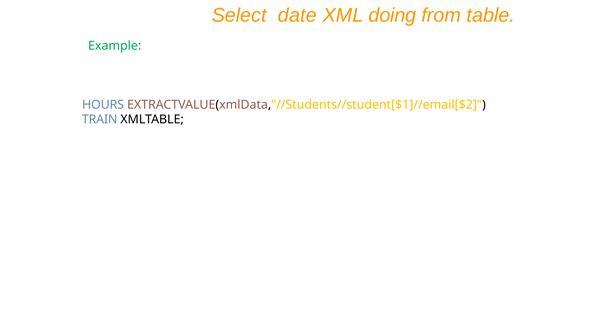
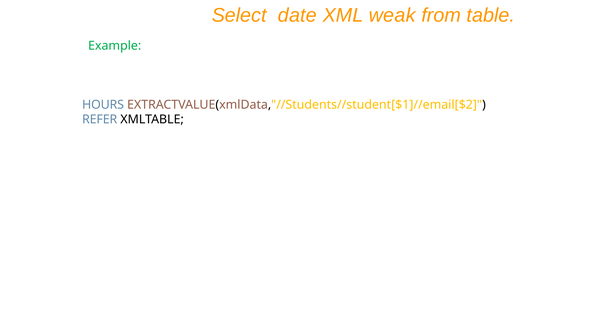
doing: doing -> weak
TRAIN: TRAIN -> REFER
